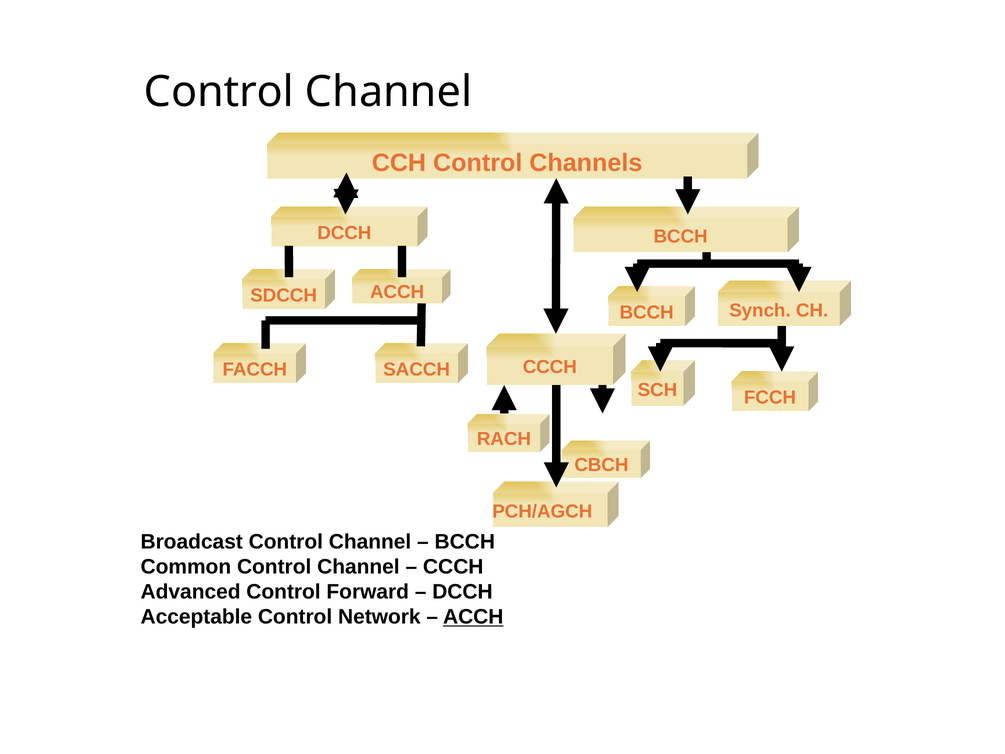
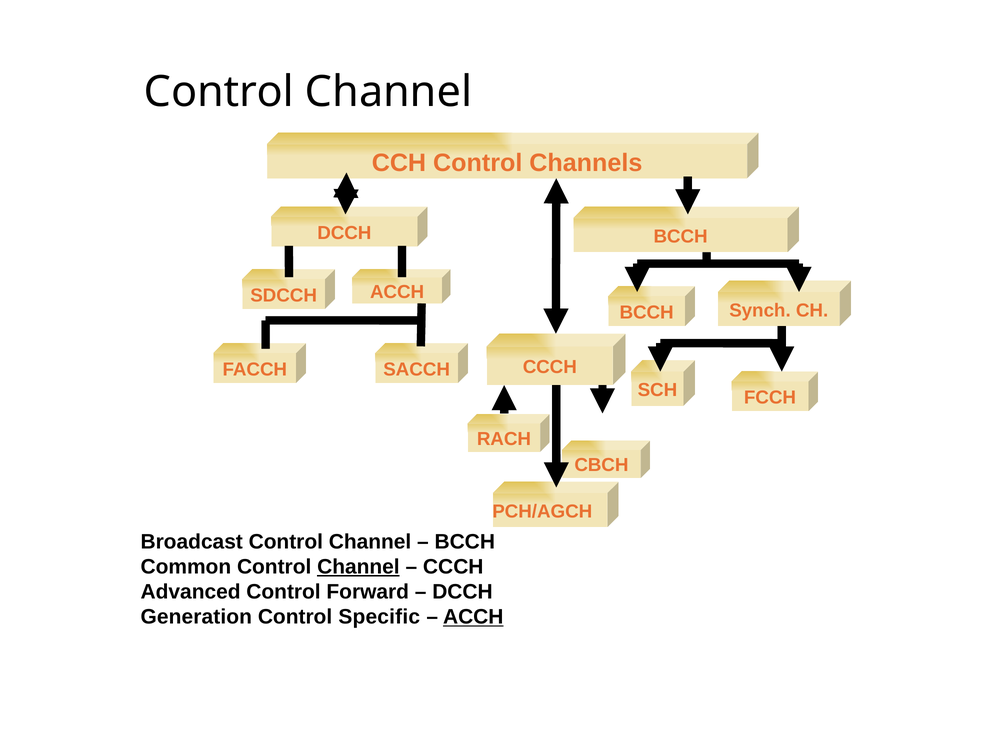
Channel at (358, 567) underline: none -> present
Acceptable: Acceptable -> Generation
Network: Network -> Specific
